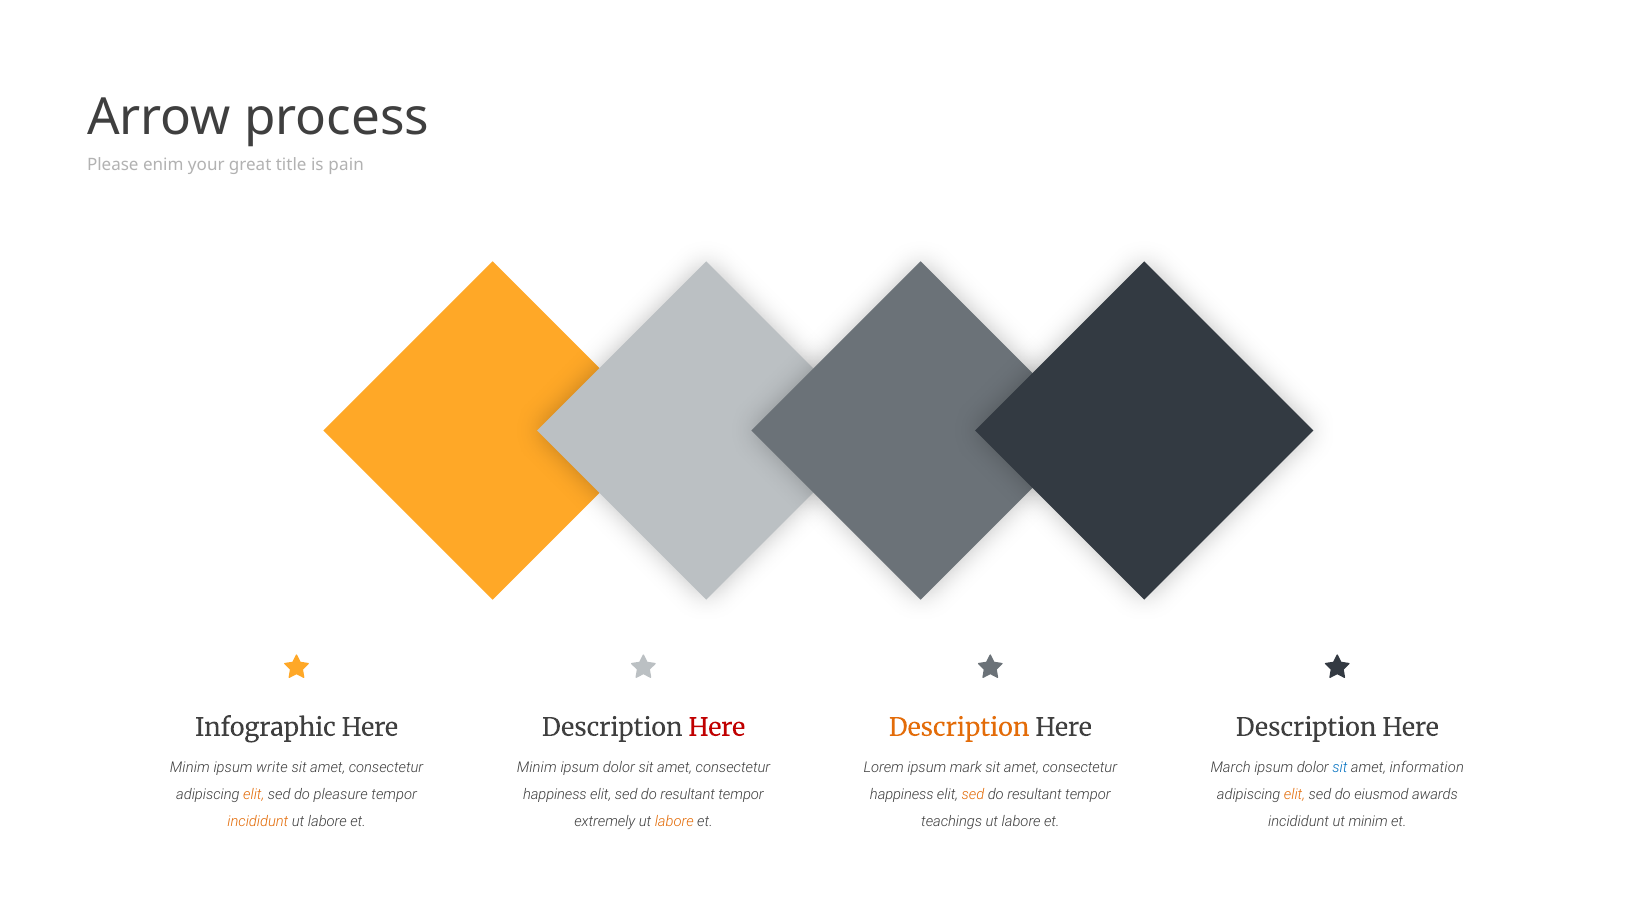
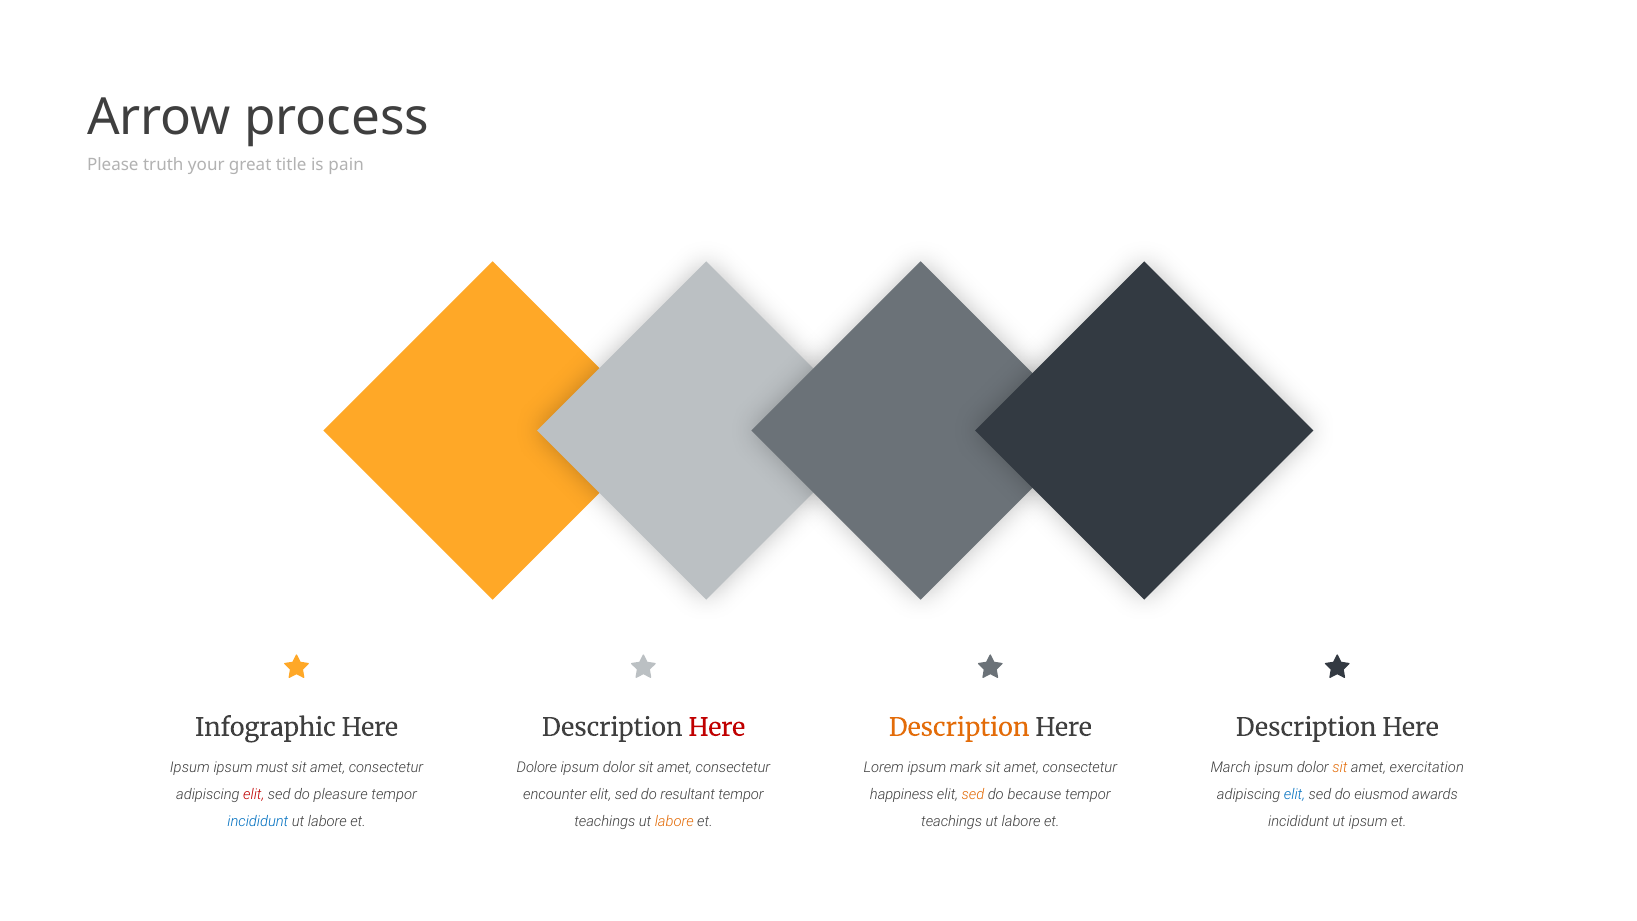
enim: enim -> truth
Minim at (190, 768): Minim -> Ipsum
write: write -> must
Minim at (537, 768): Minim -> Dolore
sit at (1340, 768) colour: blue -> orange
information: information -> exercitation
elit at (254, 795) colour: orange -> red
happiness at (555, 795): happiness -> encounter
resultant at (1035, 795): resultant -> because
elit at (1295, 795) colour: orange -> blue
incididunt at (258, 821) colour: orange -> blue
extremely at (605, 821): extremely -> teachings
ut minim: minim -> ipsum
